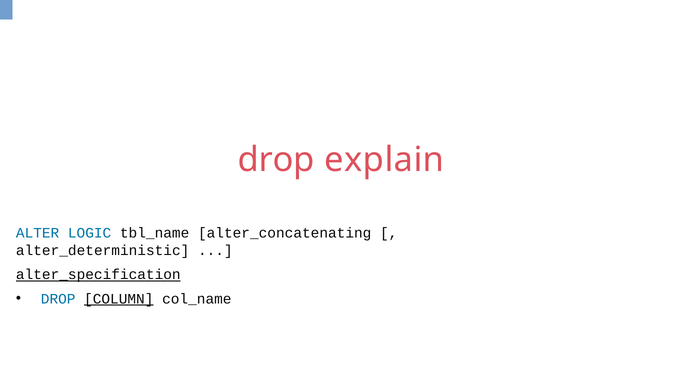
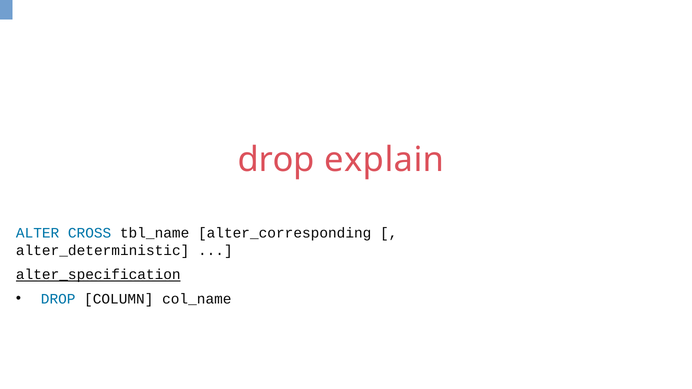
LOGIC: LOGIC -> CROSS
alter_concatenating: alter_concatenating -> alter_corresponding
COLUMN underline: present -> none
